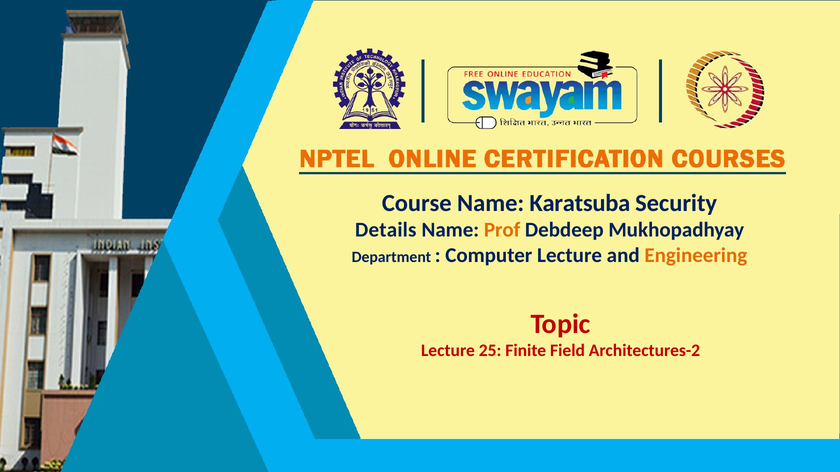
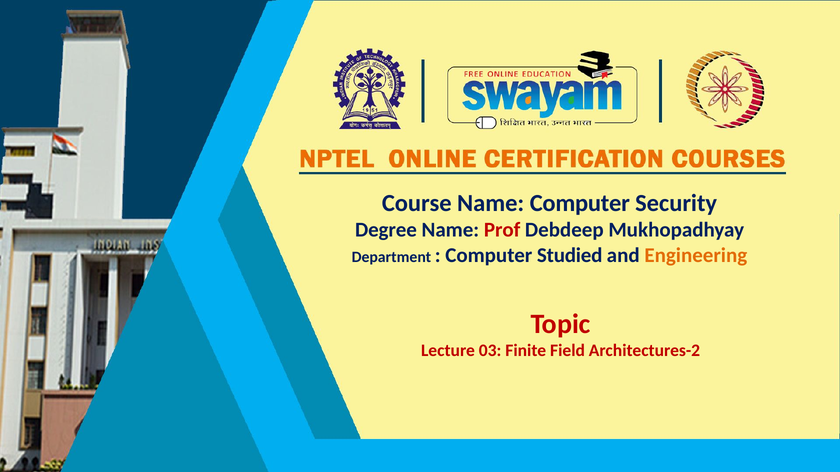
Name Karatsuba: Karatsuba -> Computer
Details: Details -> Degree
Prof colour: orange -> red
Computer Lecture: Lecture -> Studied
25: 25 -> 03
